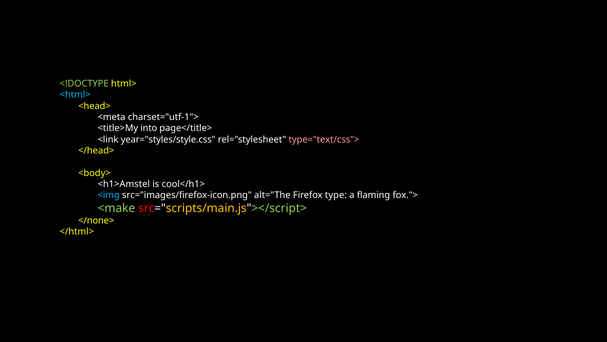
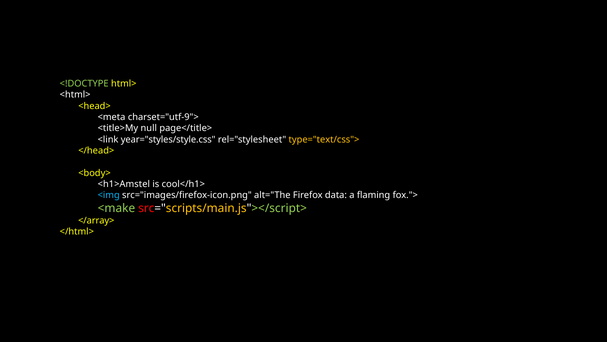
<html> colour: light blue -> white
charset="utf-1">: charset="utf-1"> -> charset="utf-9">
into: into -> null
type="text/css"> colour: pink -> yellow
type: type -> data
</none>: </none> -> </array>
